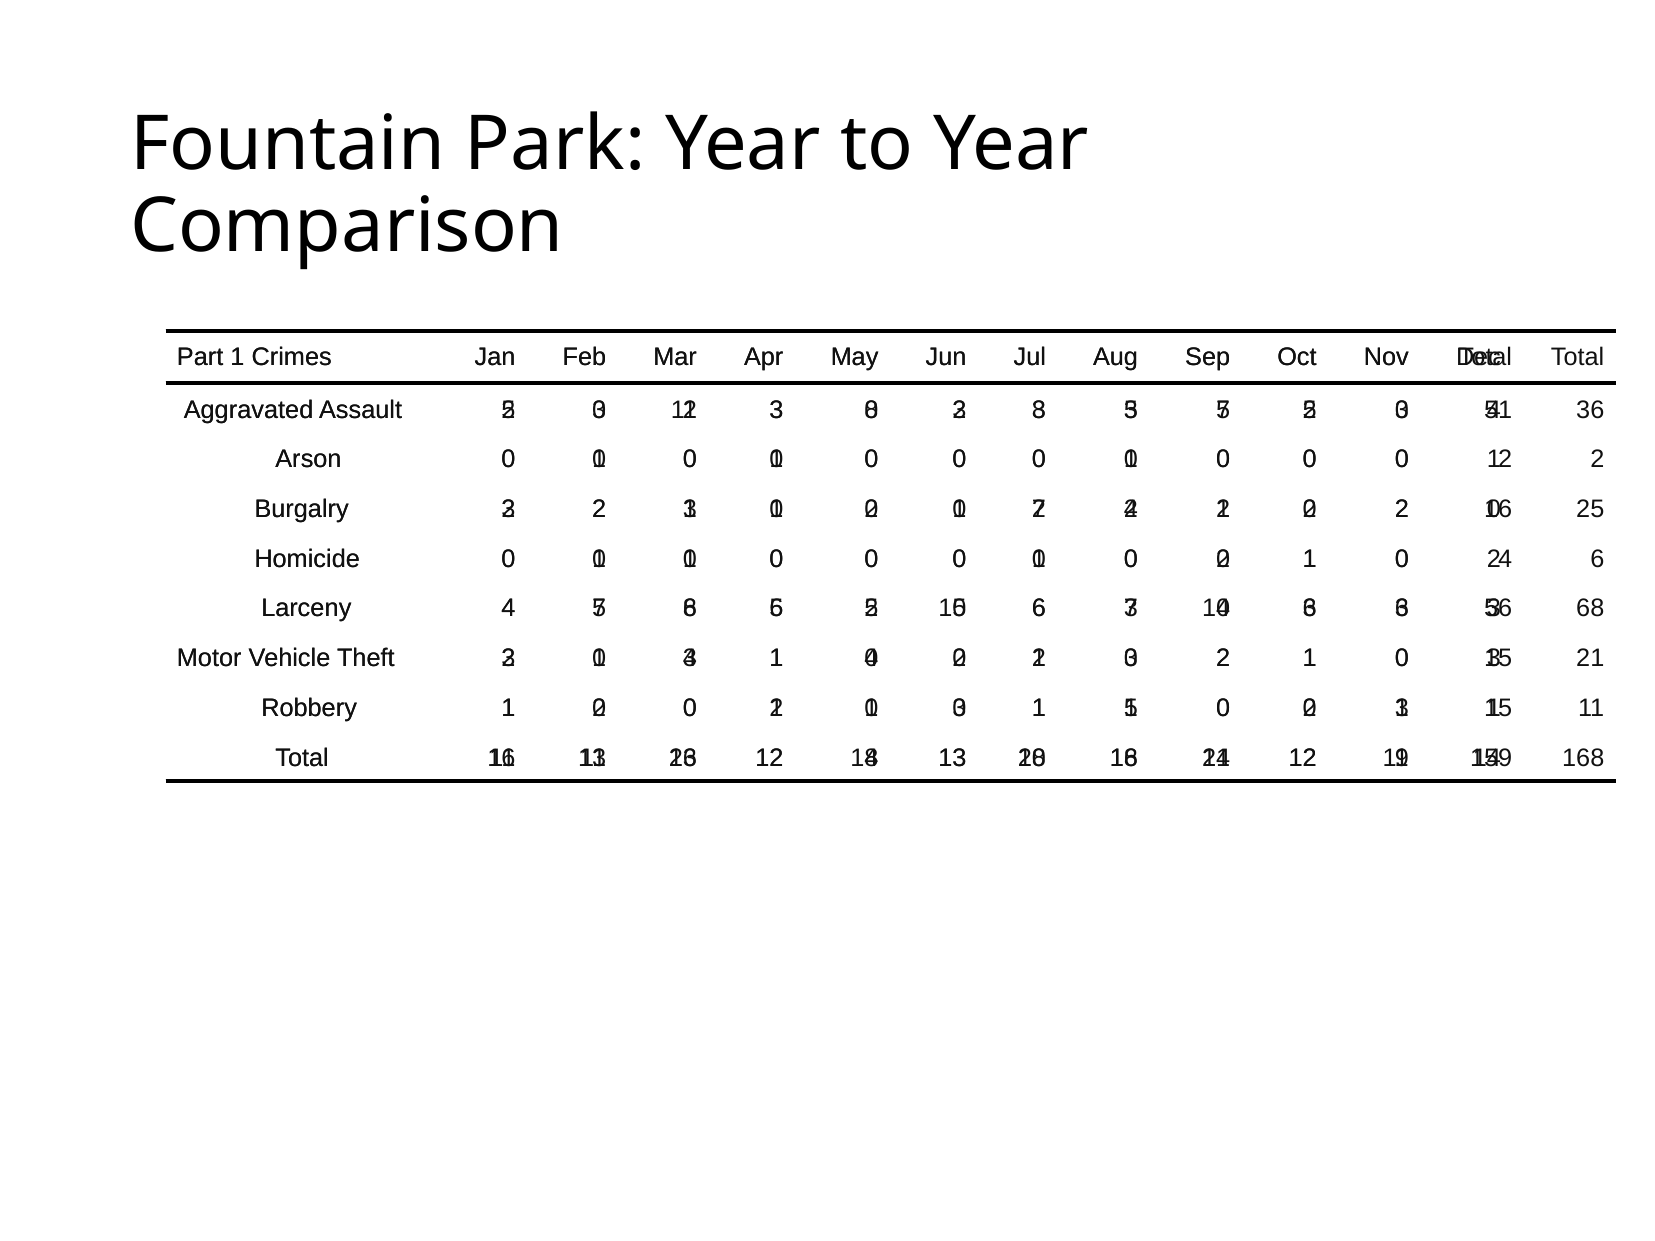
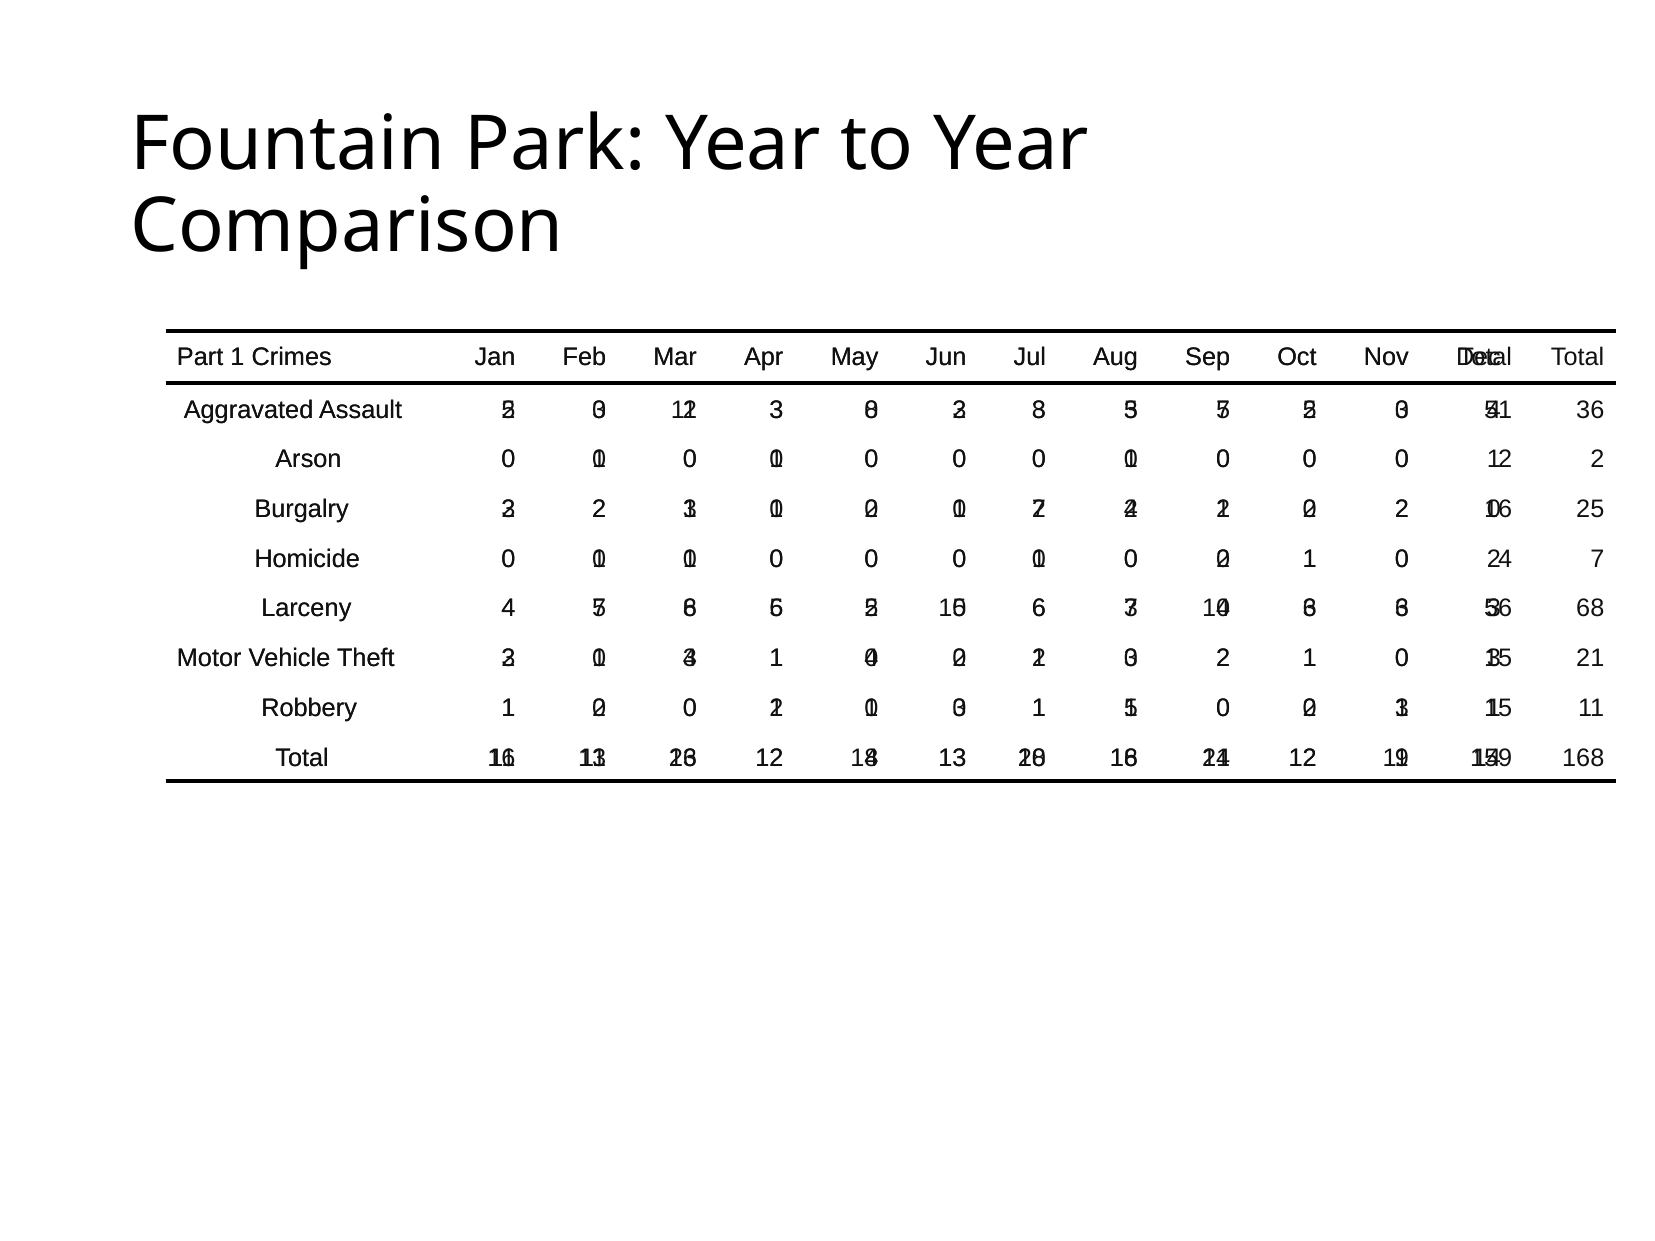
2 6: 6 -> 7
